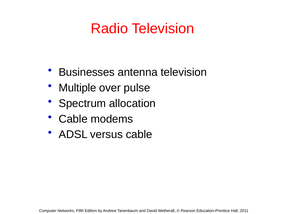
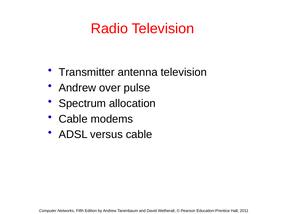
Businesses: Businesses -> Transmitter
Multiple at (77, 88): Multiple -> Andrew
